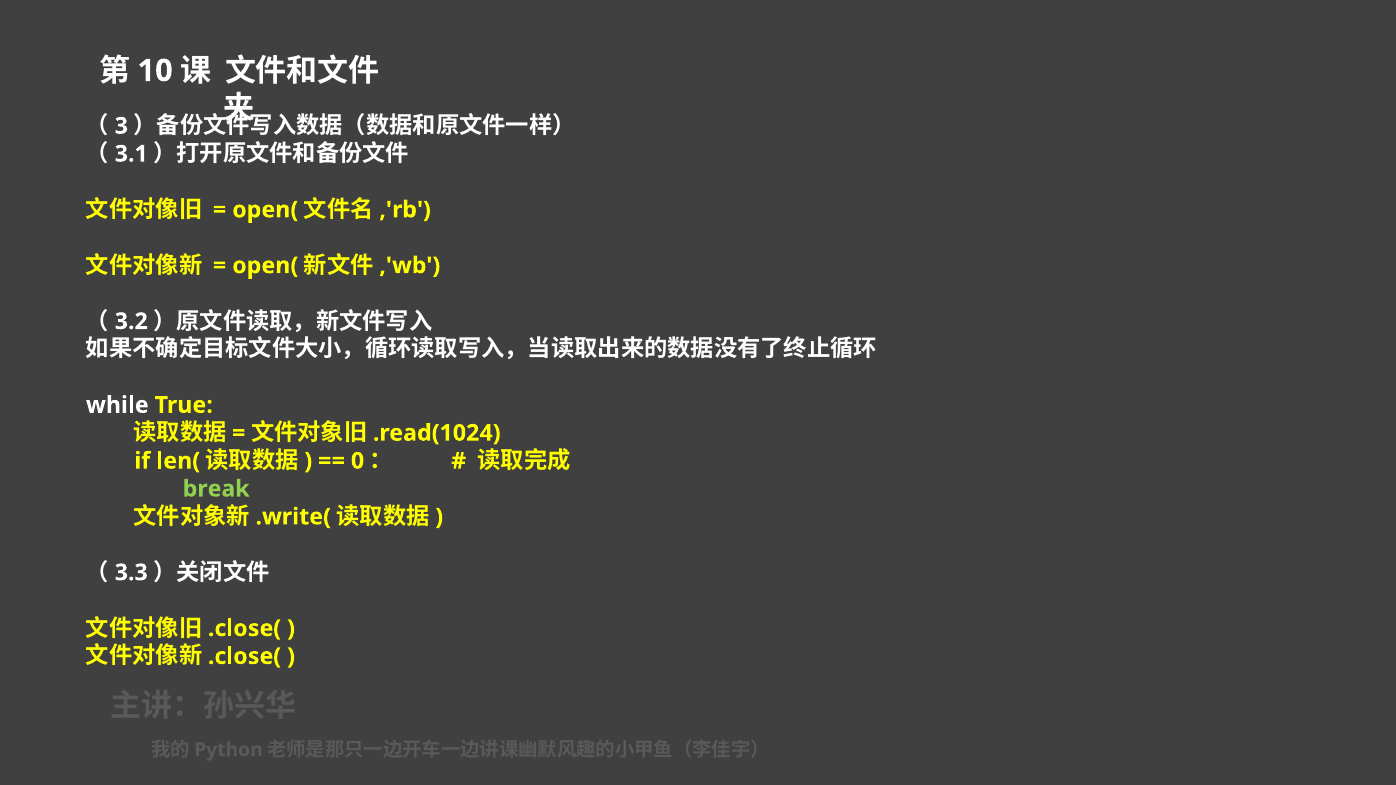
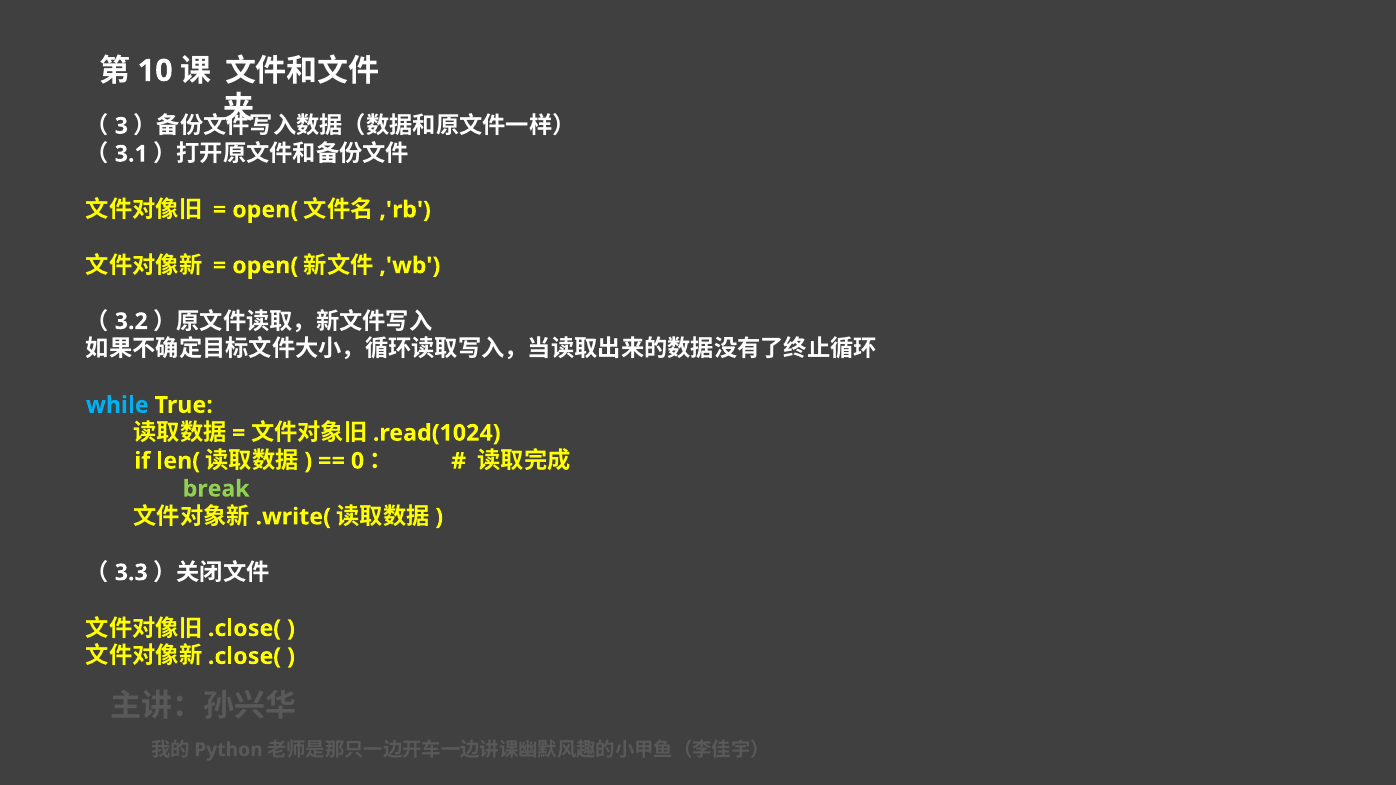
while colour: white -> light blue
